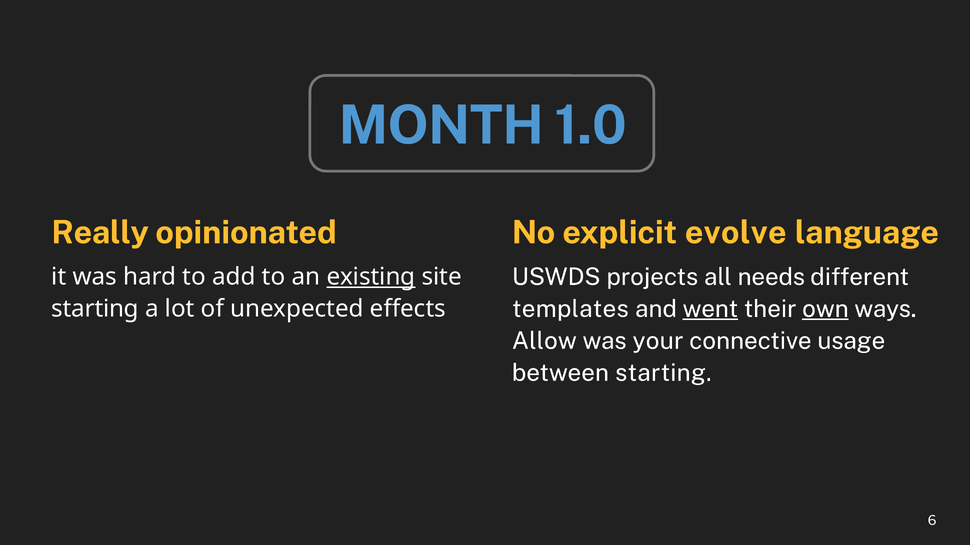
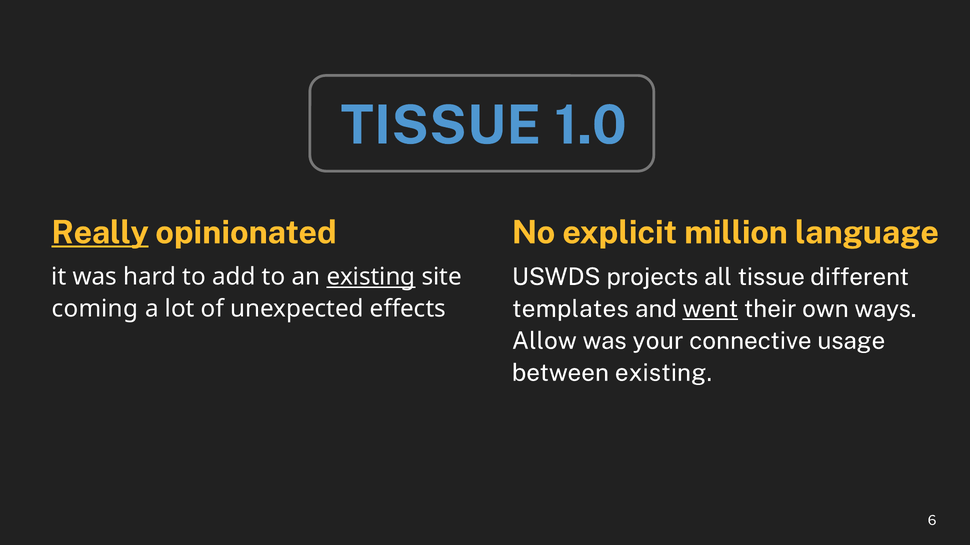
MONTH at (441, 126): MONTH -> TISSUE
Really underline: none -> present
evolve: evolve -> million
all needs: needs -> tissue
own underline: present -> none
starting at (95, 309): starting -> coming
between starting: starting -> existing
